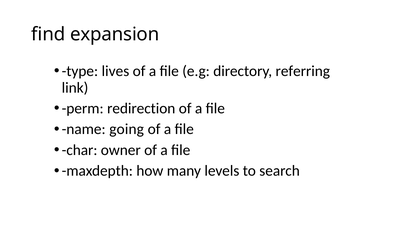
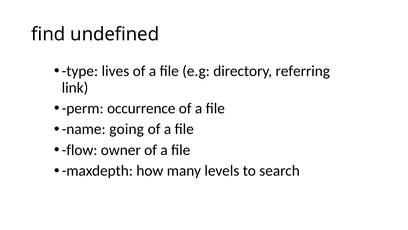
expansion: expansion -> undefined
redirection: redirection -> occurrence
char: char -> flow
